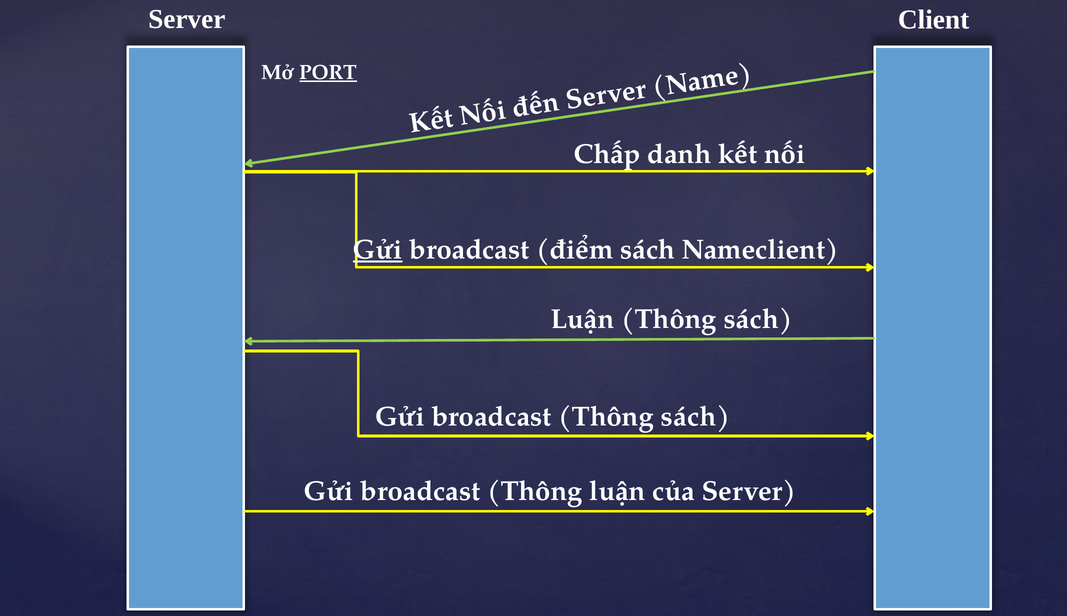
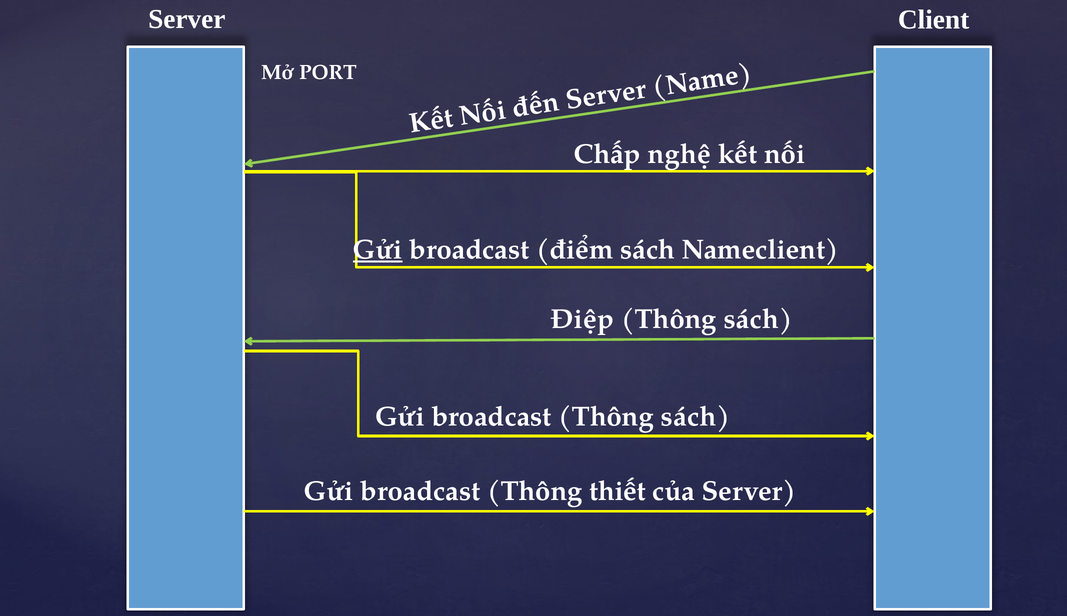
PORT underline: present -> none
danh: danh -> nghệ
Luận at (582, 319): Luận -> Điệp
Thông luận: luận -> thiết
